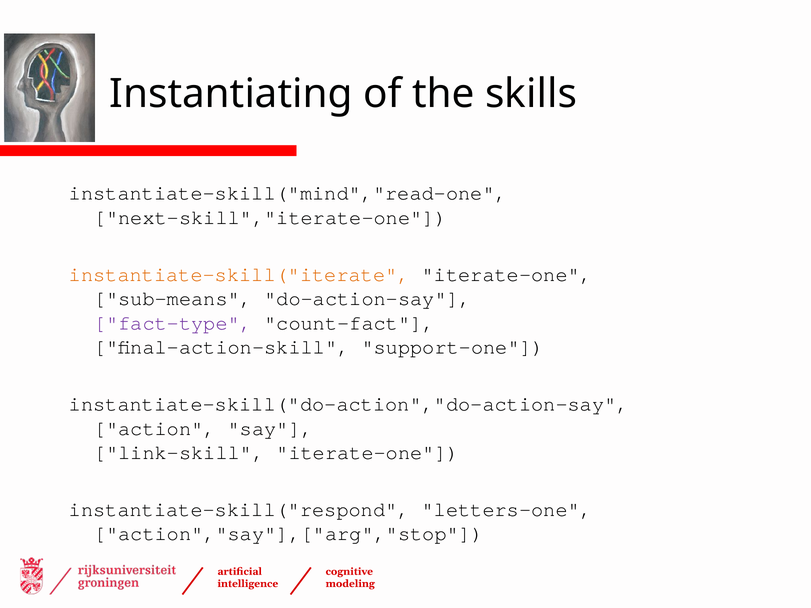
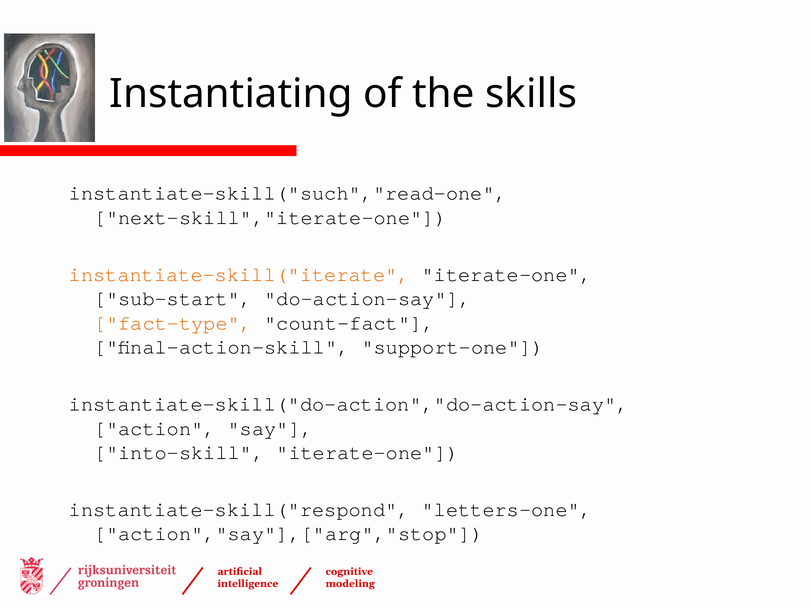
instantiate-skill("mind","read-one: instantiate-skill("mind","read-one -> instantiate-skill("such","read-one
sub-means: sub-means -> sub-start
fact-type colour: purple -> orange
link-skill: link-skill -> into-skill
